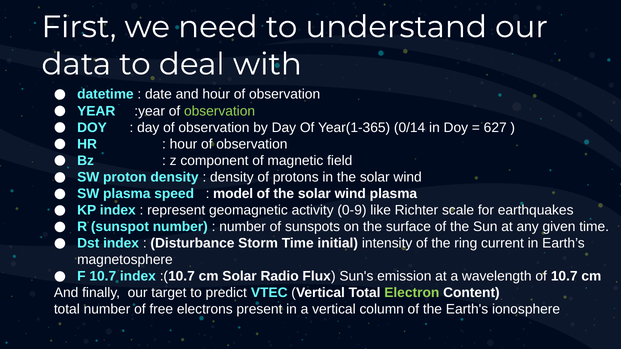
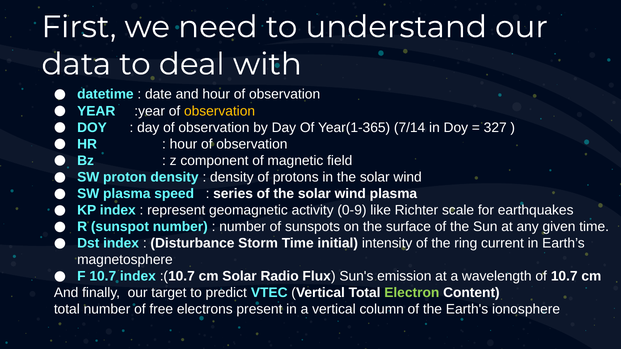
observation at (220, 111) colour: light green -> yellow
0/14: 0/14 -> 7/14
627: 627 -> 327
model: model -> series
